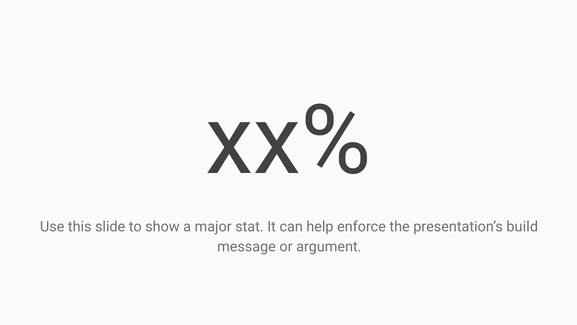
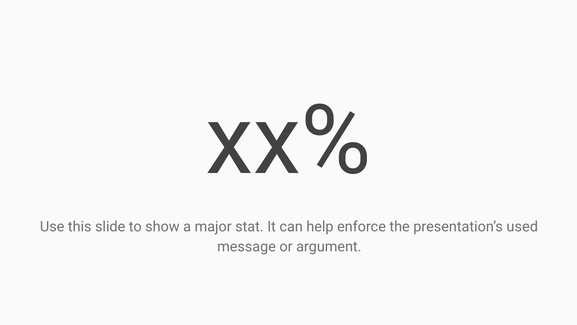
build: build -> used
